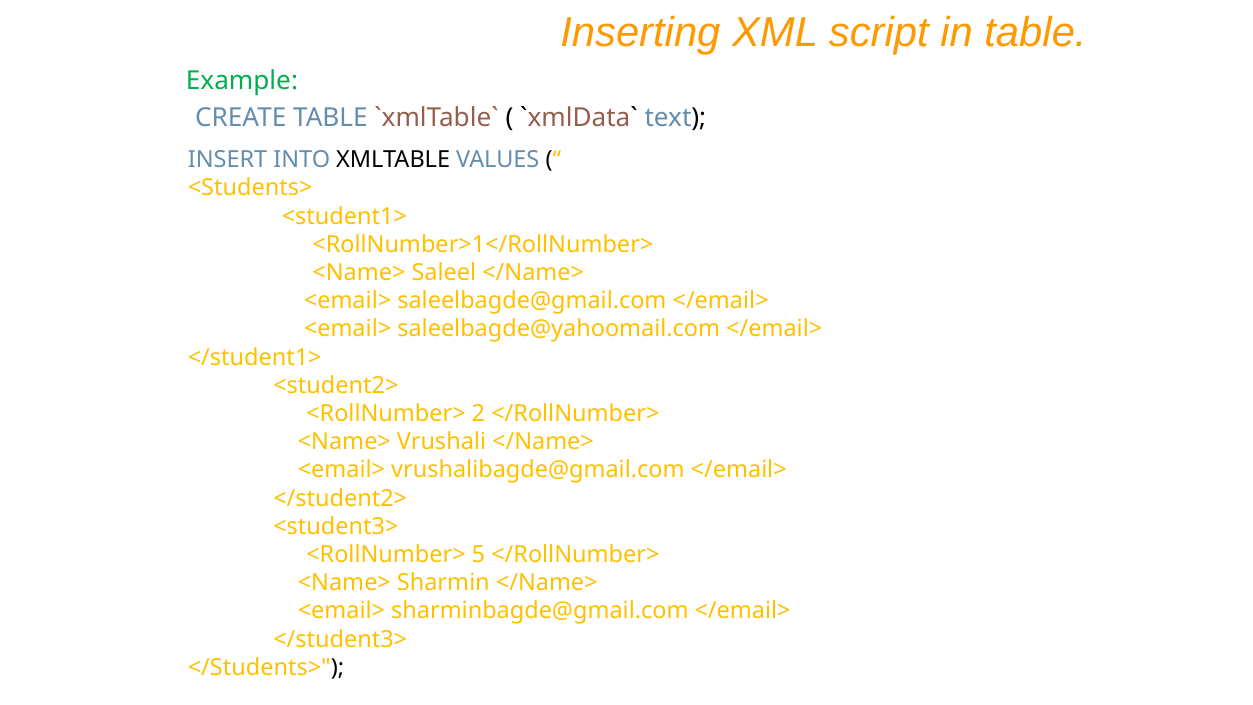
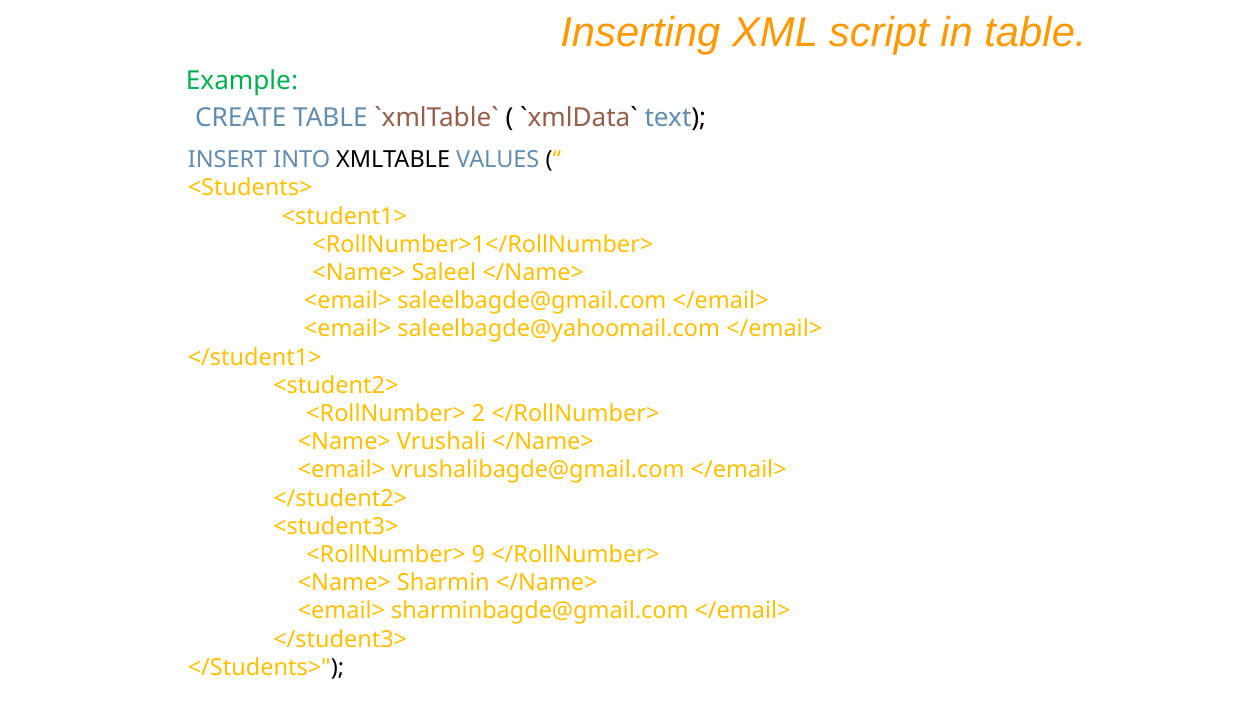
5: 5 -> 9
